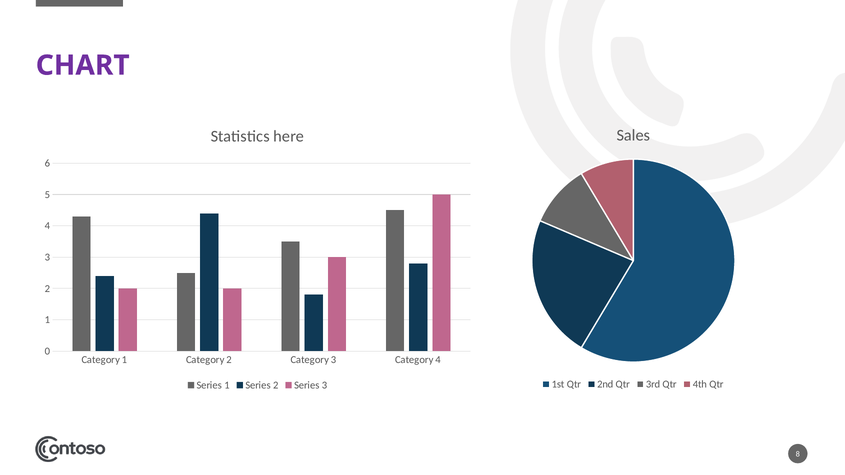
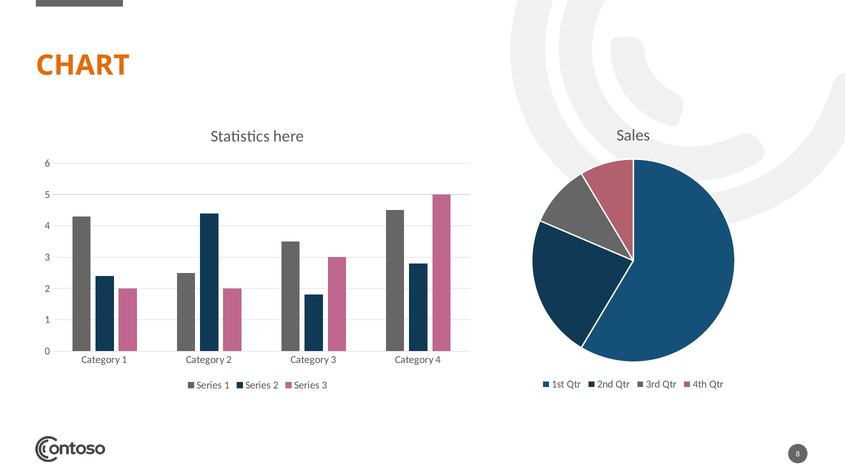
CHART colour: purple -> orange
